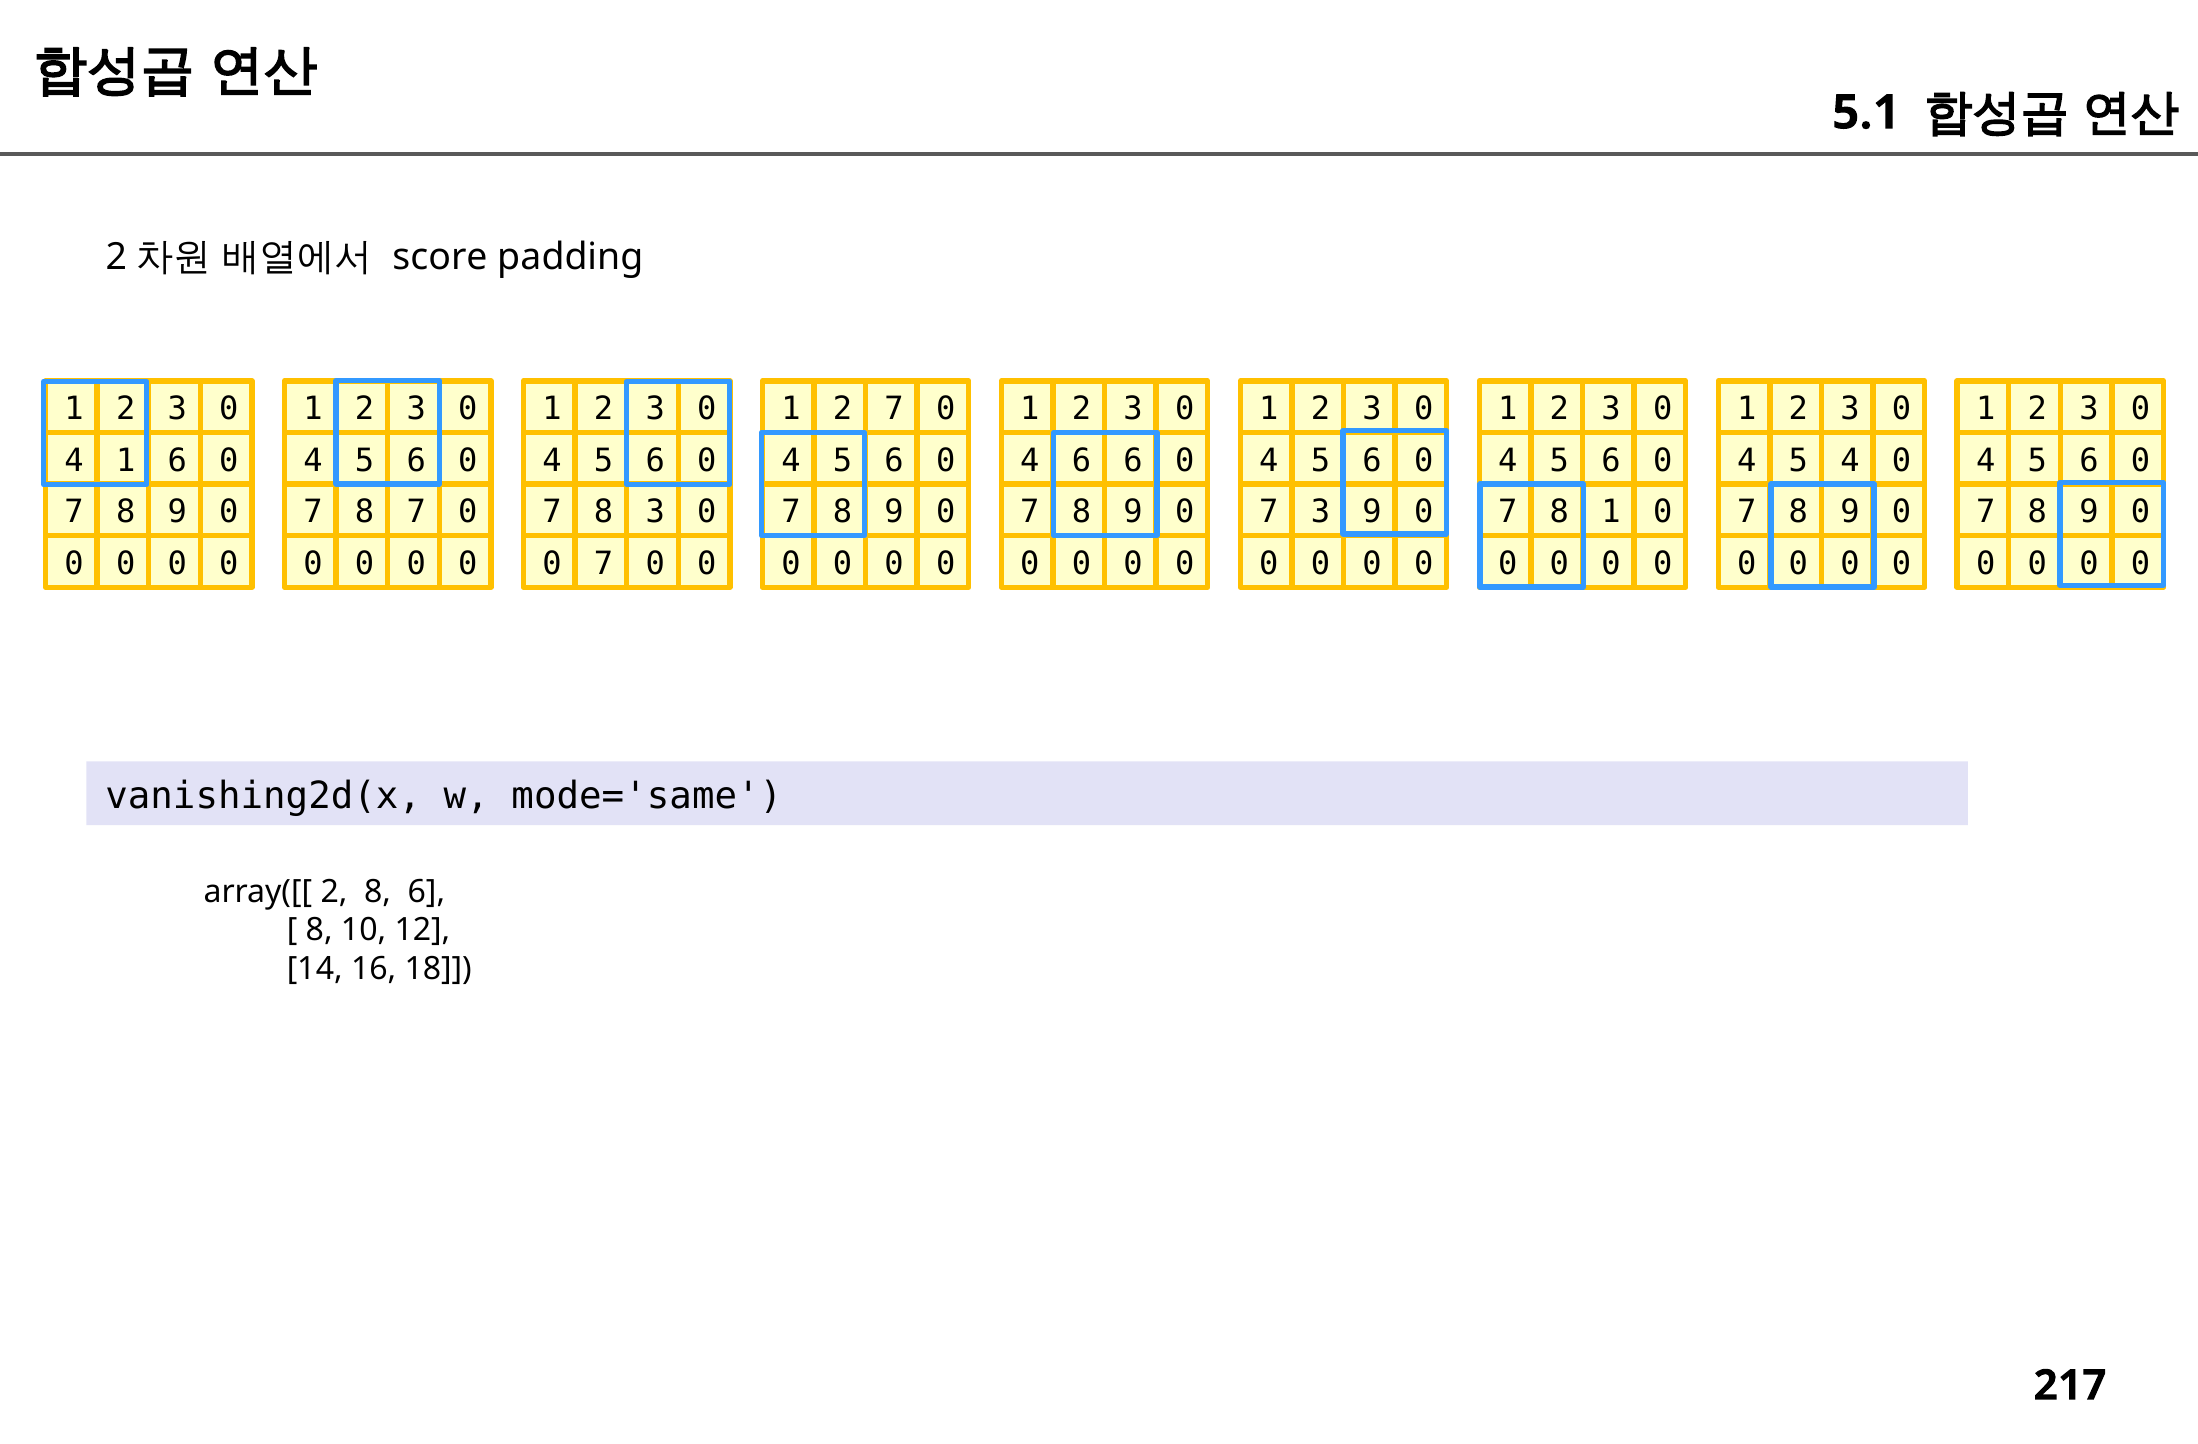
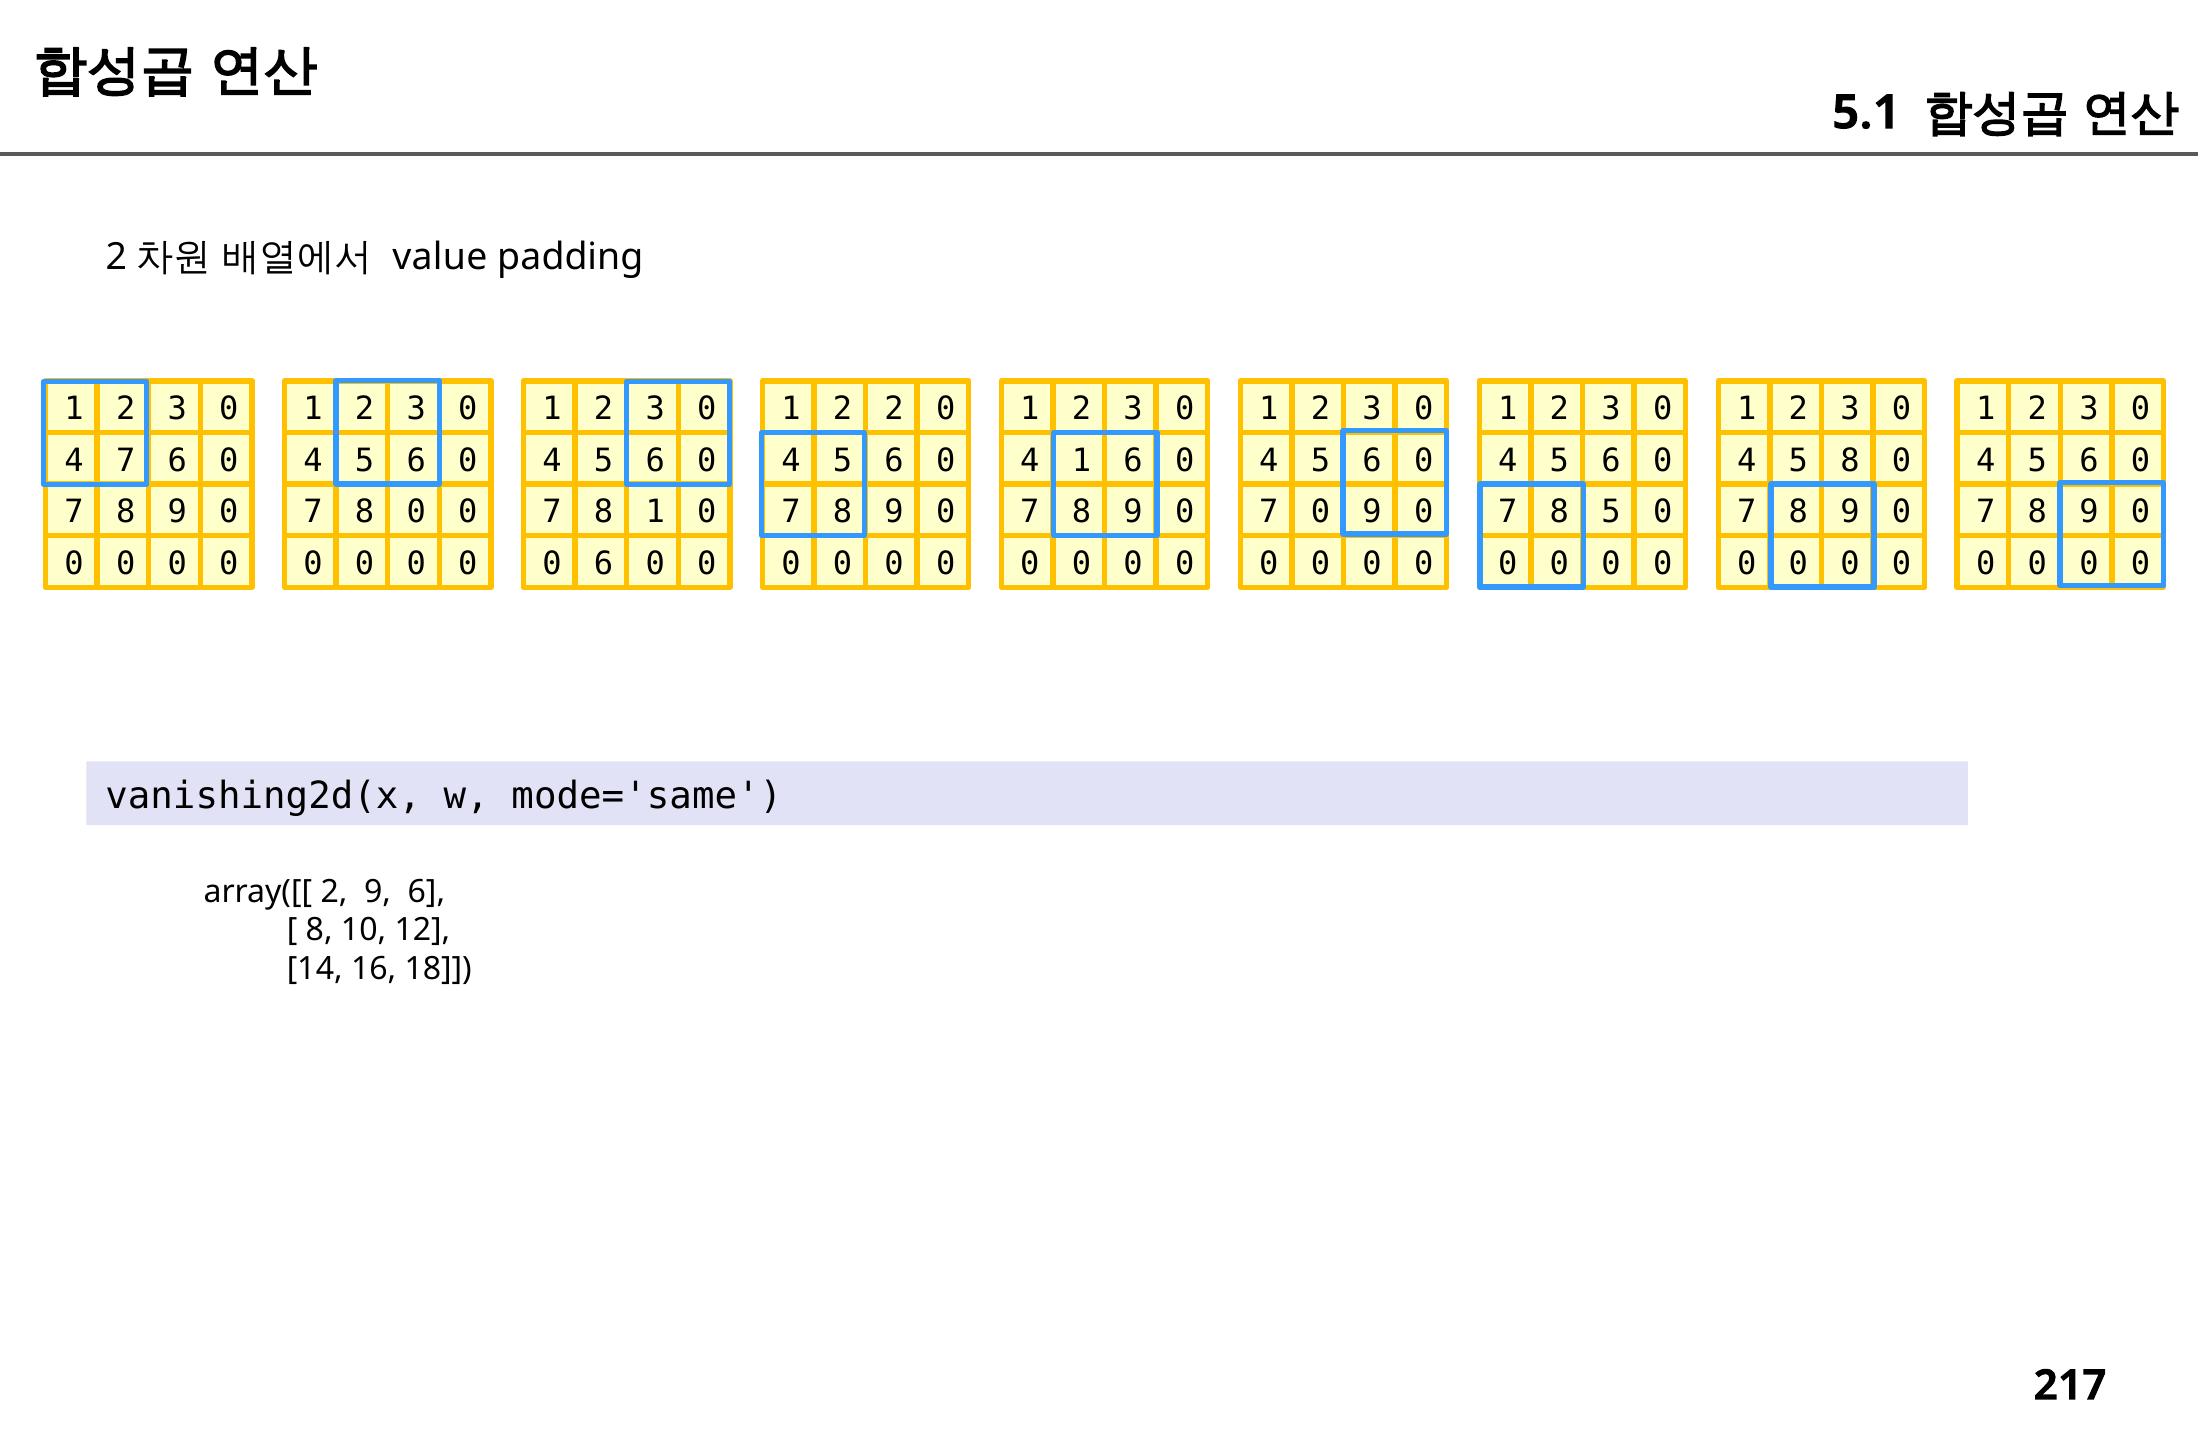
score: score -> value
2 7: 7 -> 2
4 1: 1 -> 7
4 6: 6 -> 1
5 4: 4 -> 8
8 7: 7 -> 0
8 3: 3 -> 1
7 3: 3 -> 0
8 1: 1 -> 5
0 7: 7 -> 6
2 8: 8 -> 9
